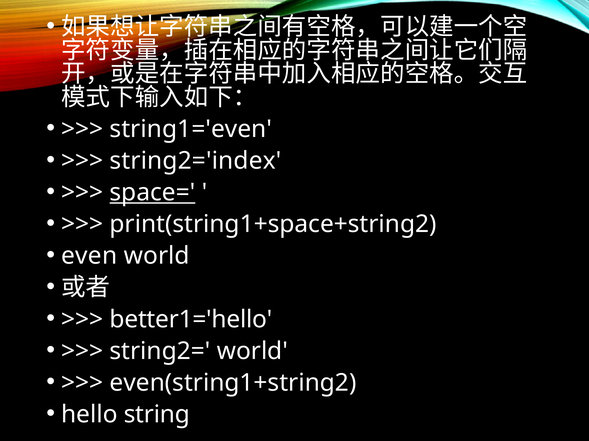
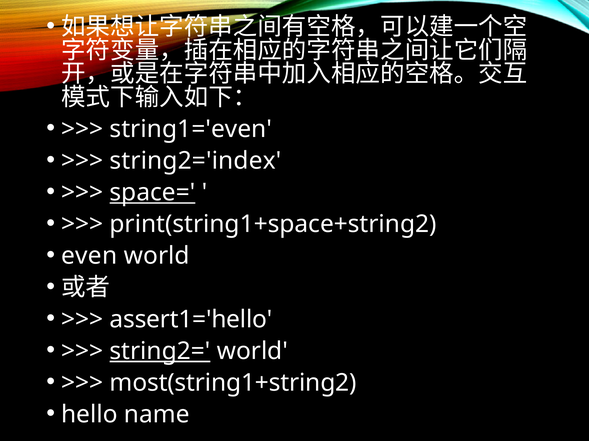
better1='hello: better1='hello -> assert1='hello
string2= underline: none -> present
even(string1+string2: even(string1+string2 -> most(string1+string2
string: string -> name
